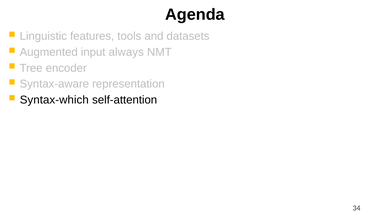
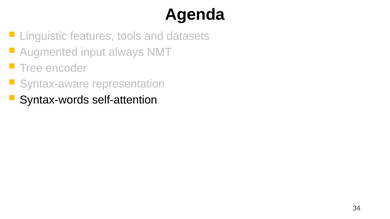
Syntax-which: Syntax-which -> Syntax-words
